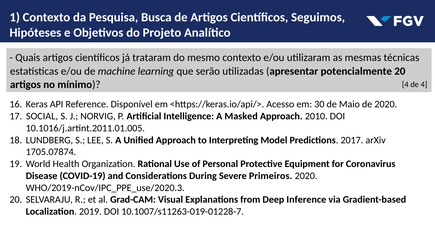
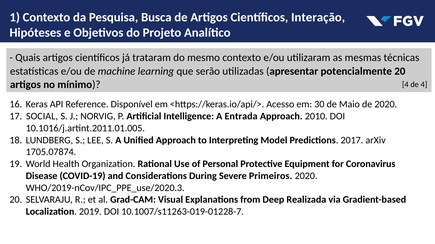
Seguimos: Seguimos -> Interação
Masked: Masked -> Entrada
Inference: Inference -> Realizada
